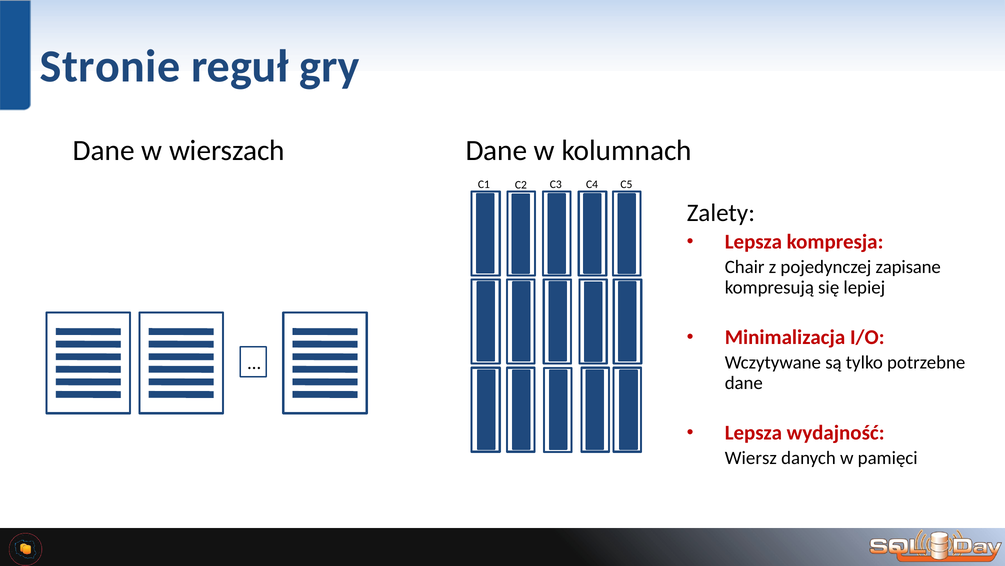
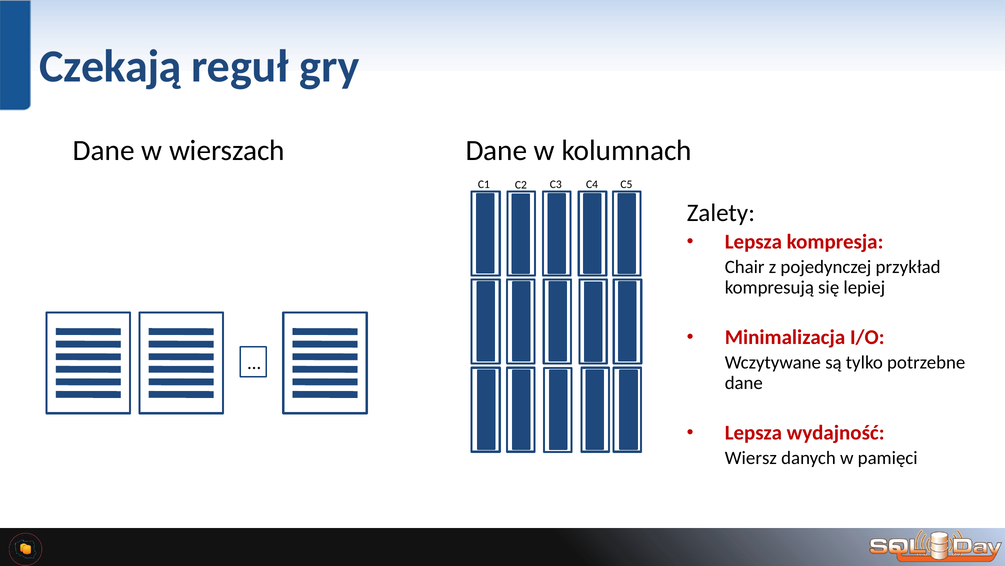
Stronie: Stronie -> Czekają
zapisane: zapisane -> przykład
